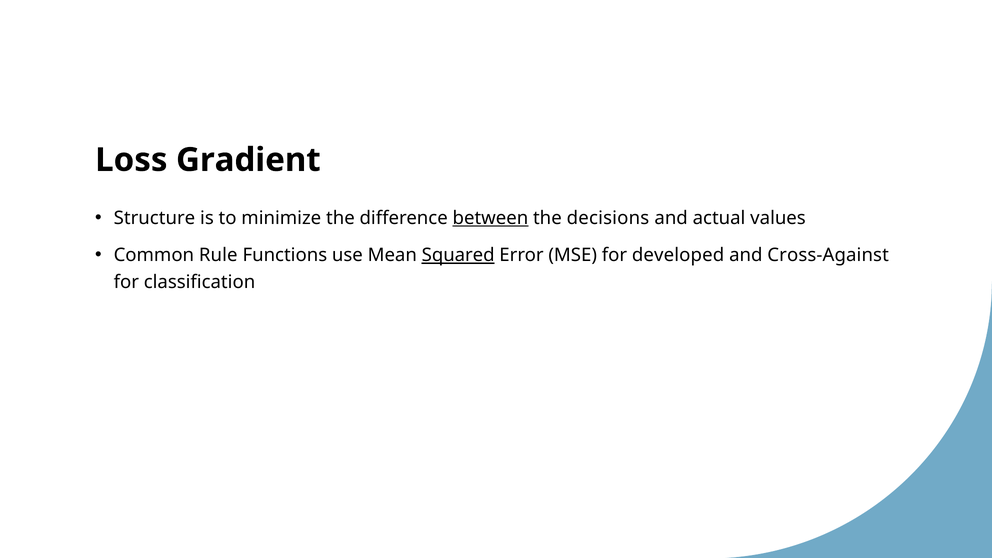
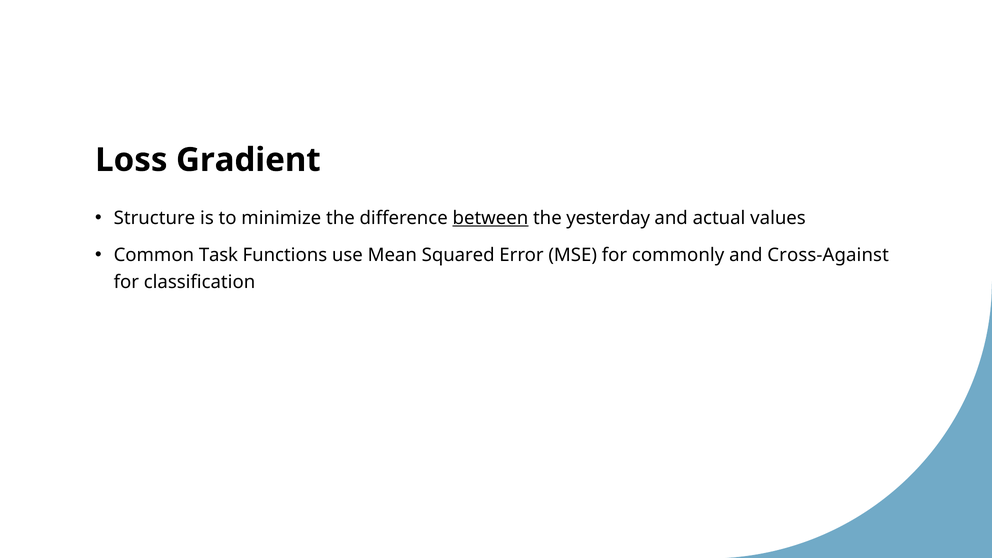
decisions: decisions -> yesterday
Rule: Rule -> Task
Squared underline: present -> none
developed: developed -> commonly
